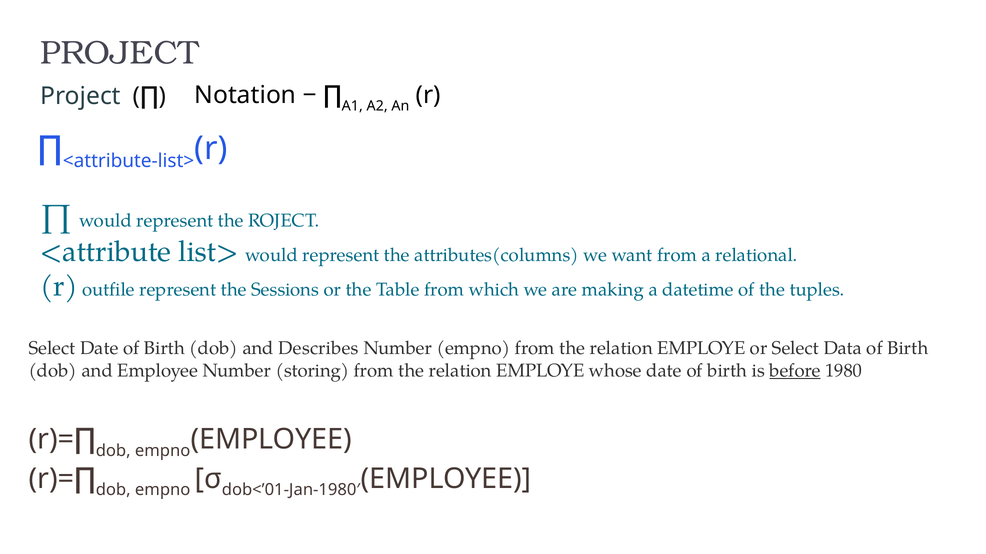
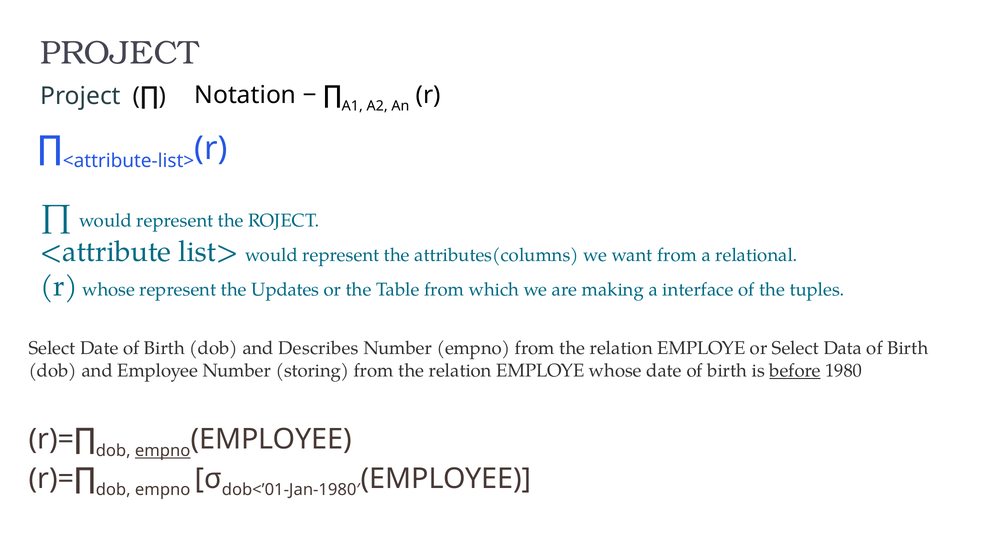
r outfile: outfile -> whose
Sessions: Sessions -> Updates
datetime: datetime -> interface
empno at (163, 451) underline: none -> present
